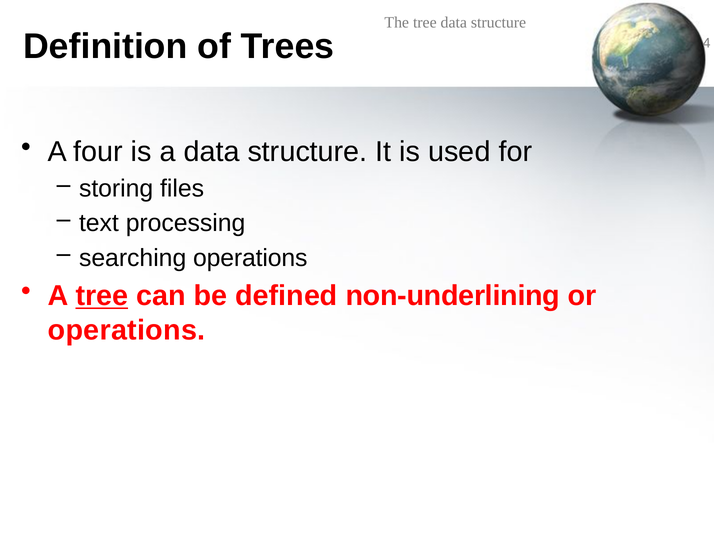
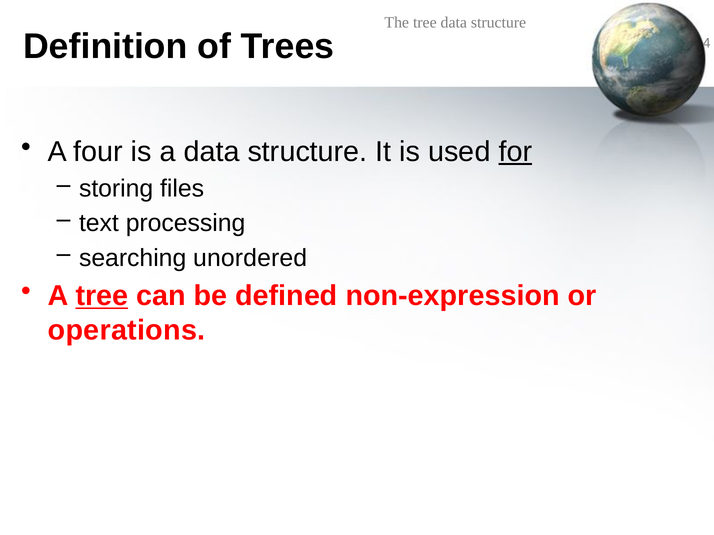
for underline: none -> present
searching operations: operations -> unordered
non-underlining: non-underlining -> non-expression
